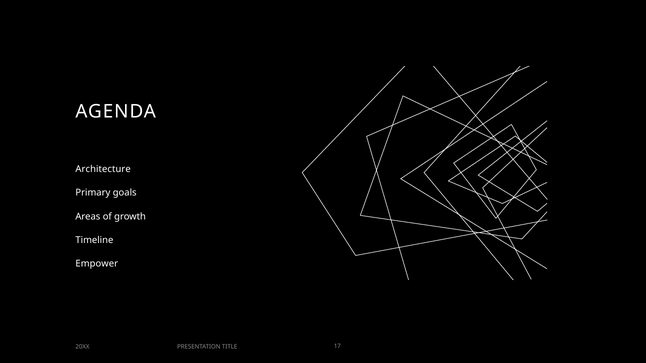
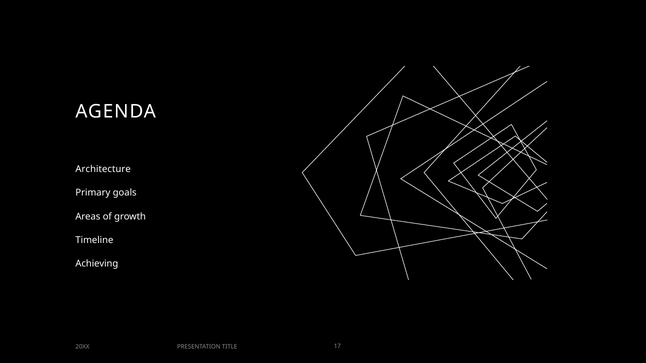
Empower: Empower -> Achieving
